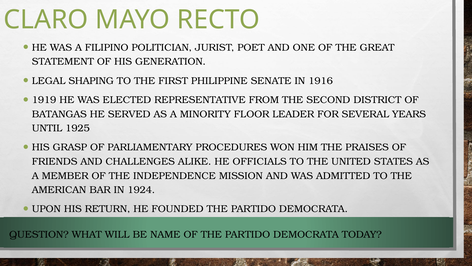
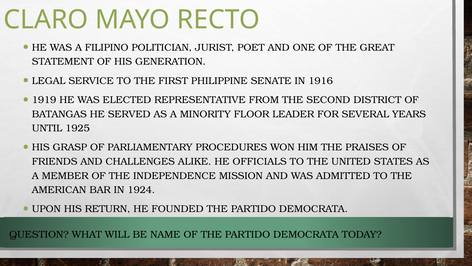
SHAPING: SHAPING -> SERVICE
